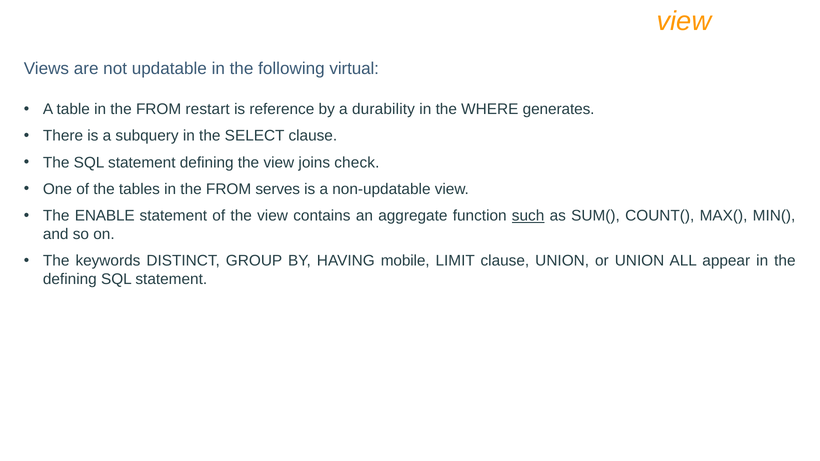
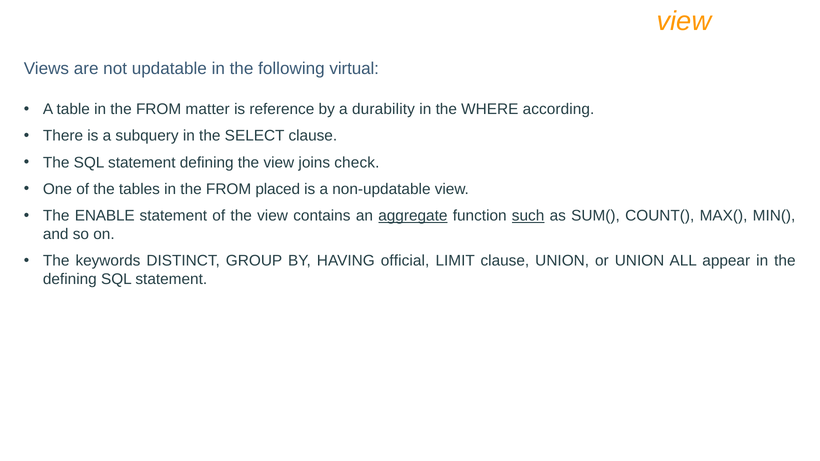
restart: restart -> matter
generates: generates -> according
serves: serves -> placed
aggregate underline: none -> present
mobile: mobile -> official
